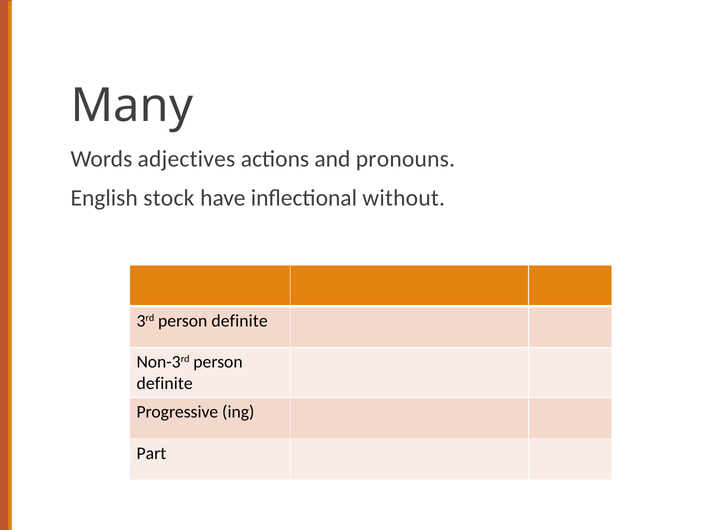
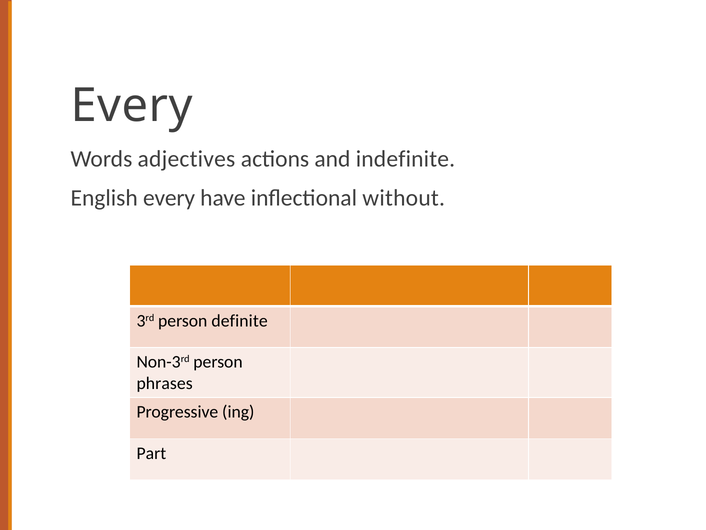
Many at (132, 105): Many -> Every
pronouns: pronouns -> indefinite
English stock: stock -> every
definite at (165, 383): definite -> phrases
